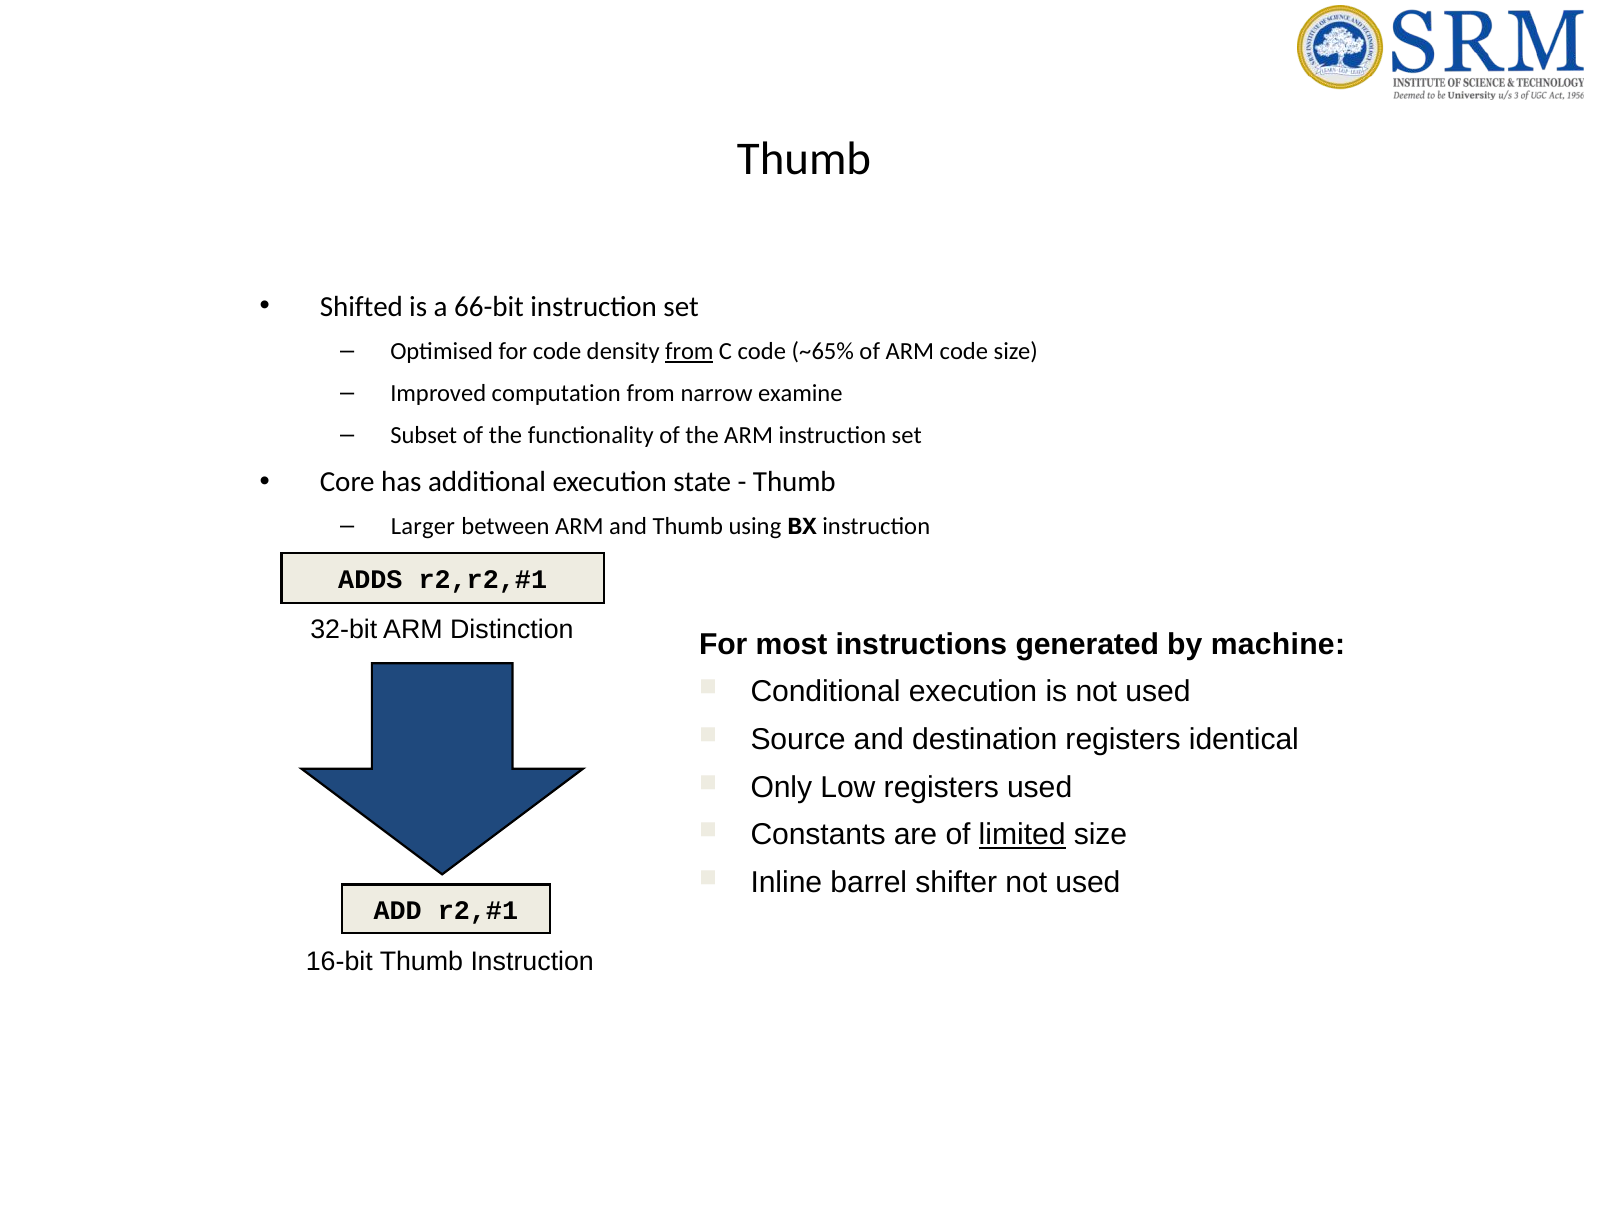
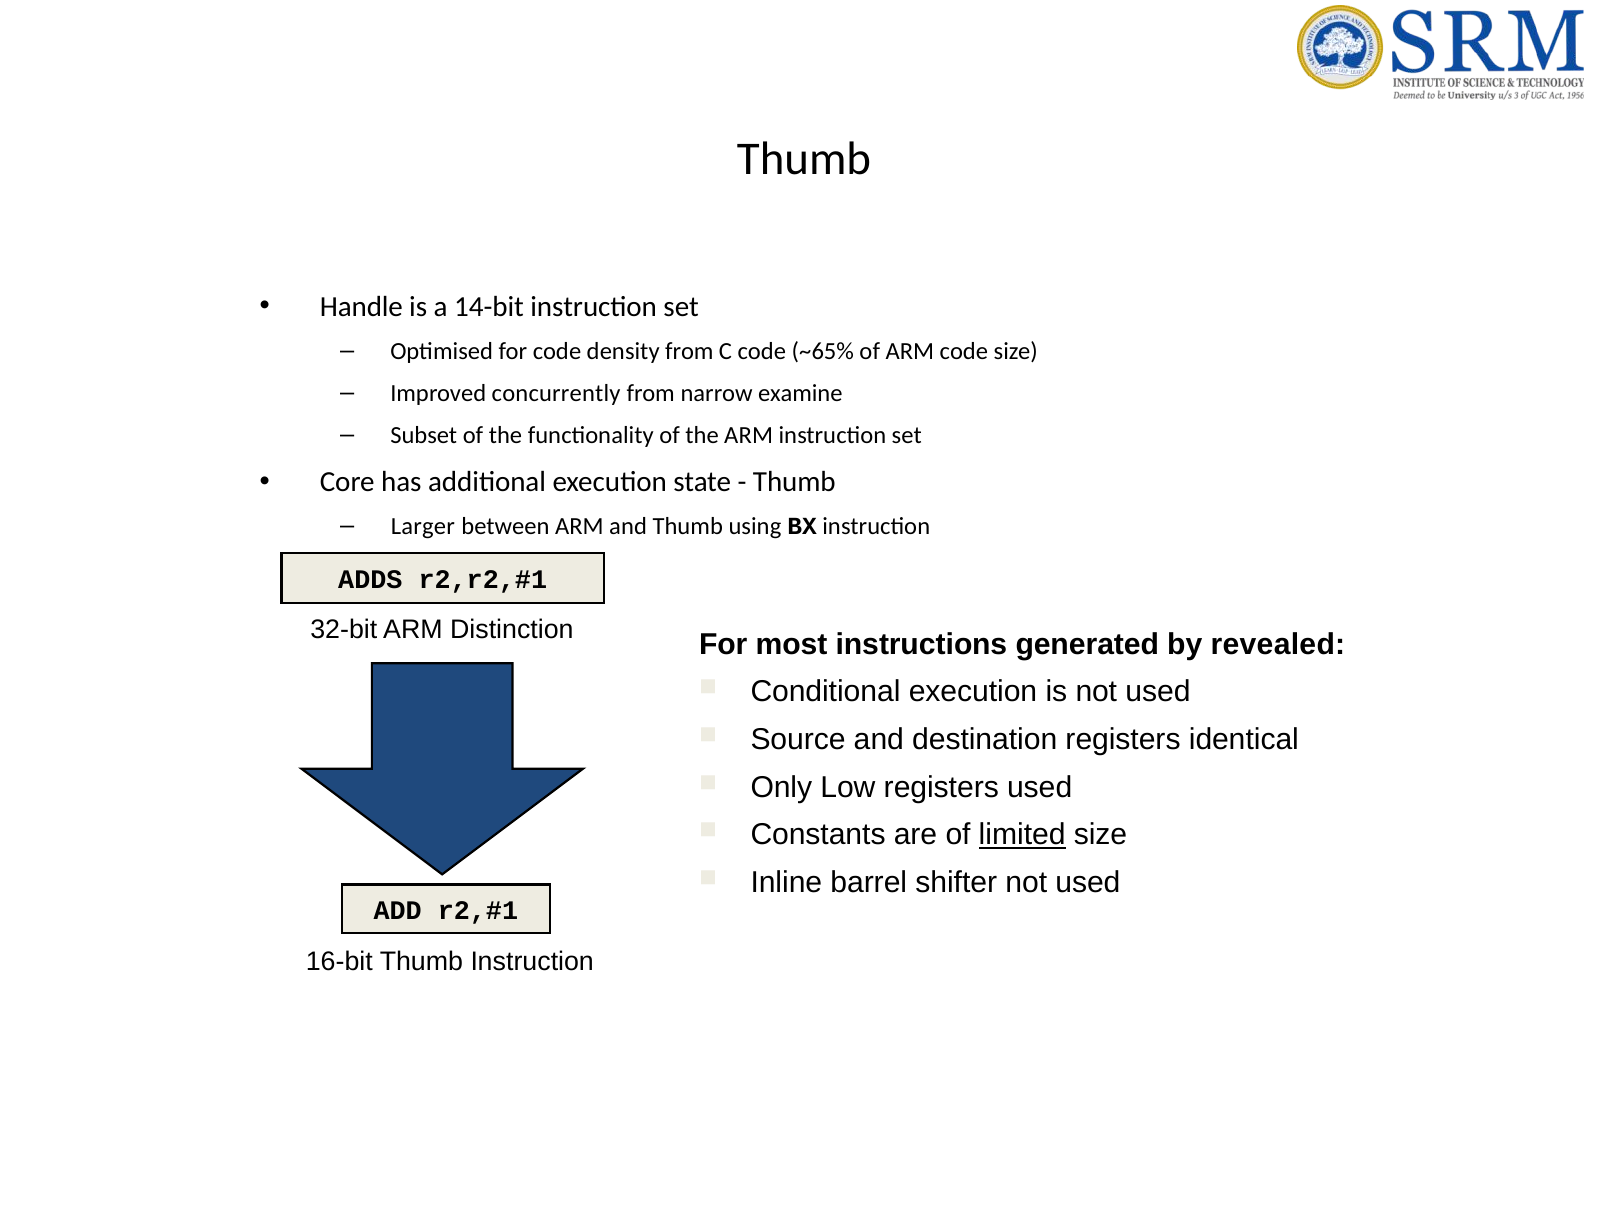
Shifted: Shifted -> Handle
66-bit: 66-bit -> 14-bit
from at (689, 351) underline: present -> none
computation: computation -> concurrently
machine: machine -> revealed
